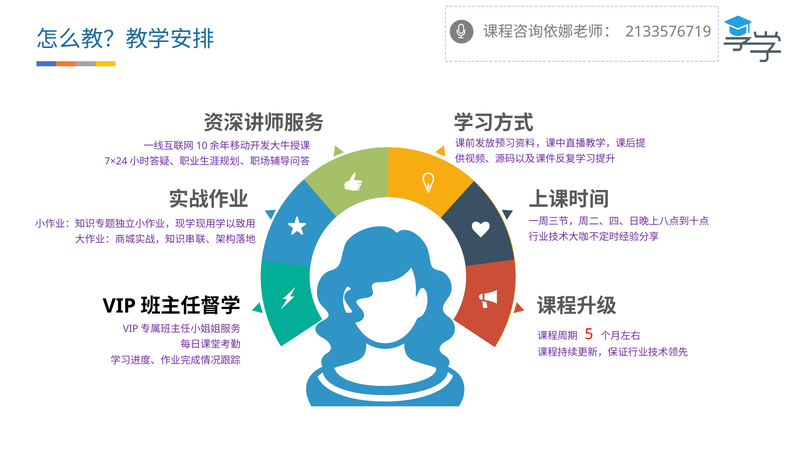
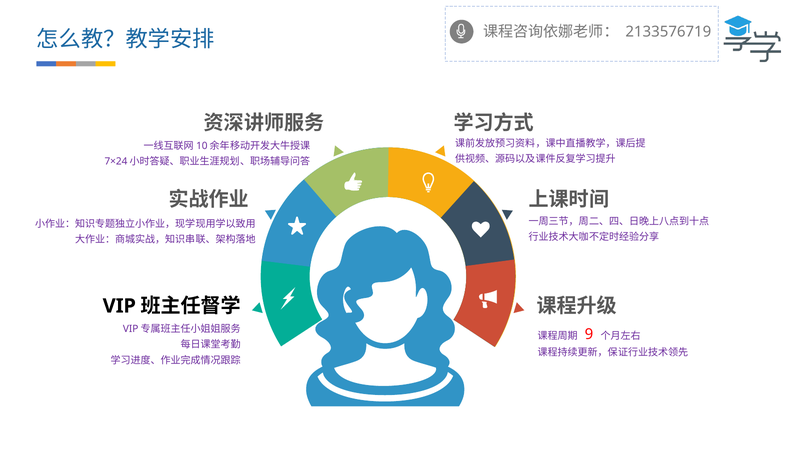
5: 5 -> 9
